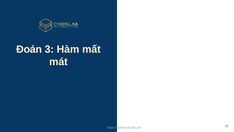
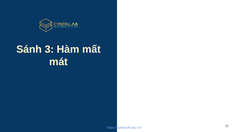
Đoán: Đoán -> Sánh
